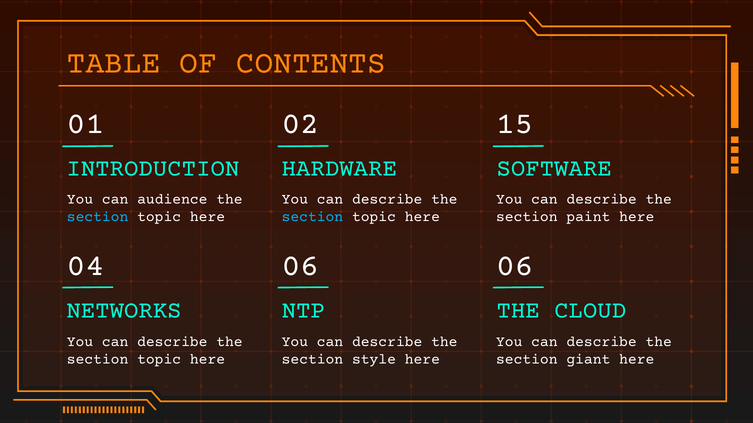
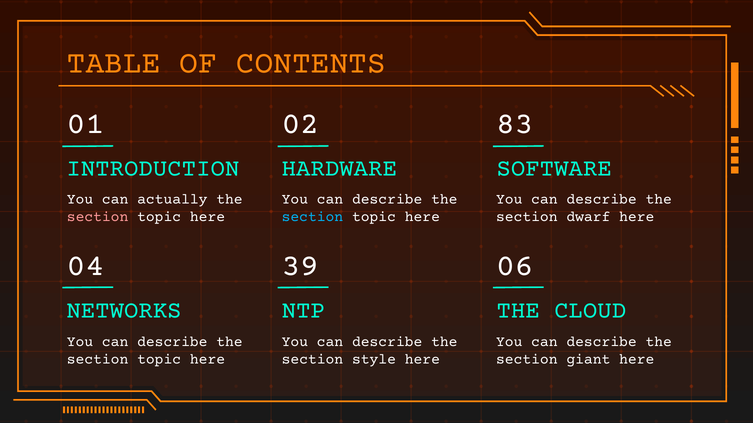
15: 15 -> 83
audience: audience -> actually
section at (98, 217) colour: light blue -> pink
paint: paint -> dwarf
04 06: 06 -> 39
